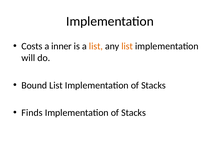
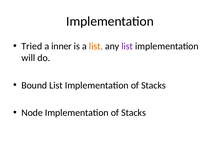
Costs: Costs -> Tried
list at (127, 46) colour: orange -> purple
Finds: Finds -> Node
